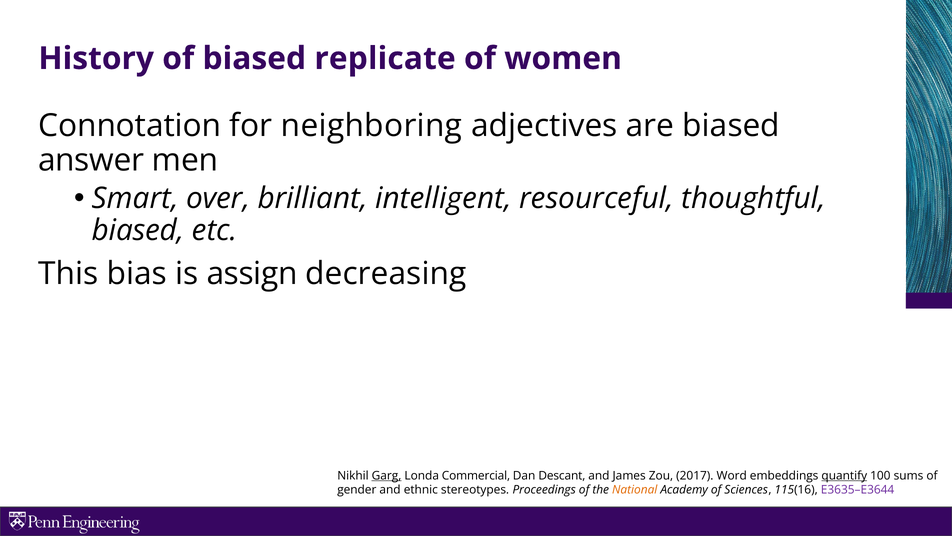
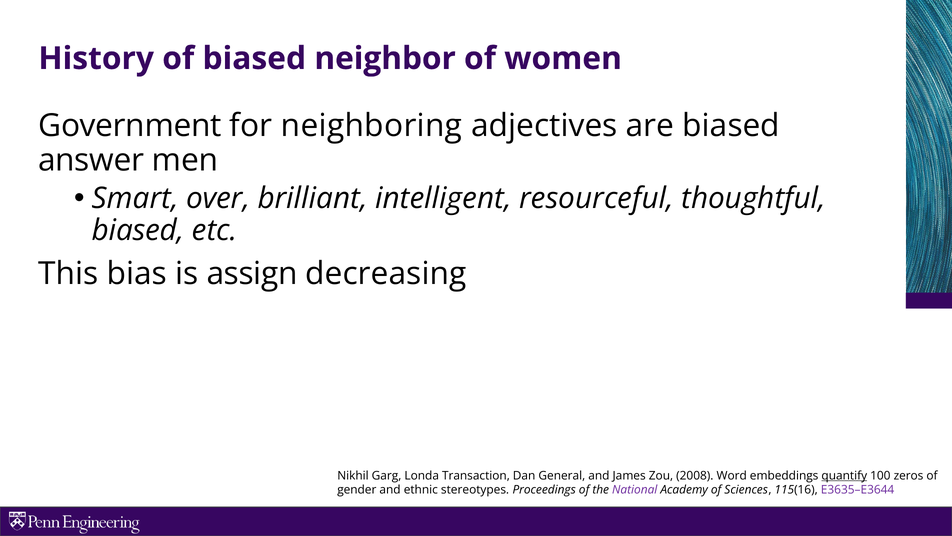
replicate: replicate -> neighbor
Connotation: Connotation -> Government
Garg underline: present -> none
Commercial: Commercial -> Transaction
Descant: Descant -> General
2017: 2017 -> 2008
sums: sums -> zeros
National colour: orange -> purple
